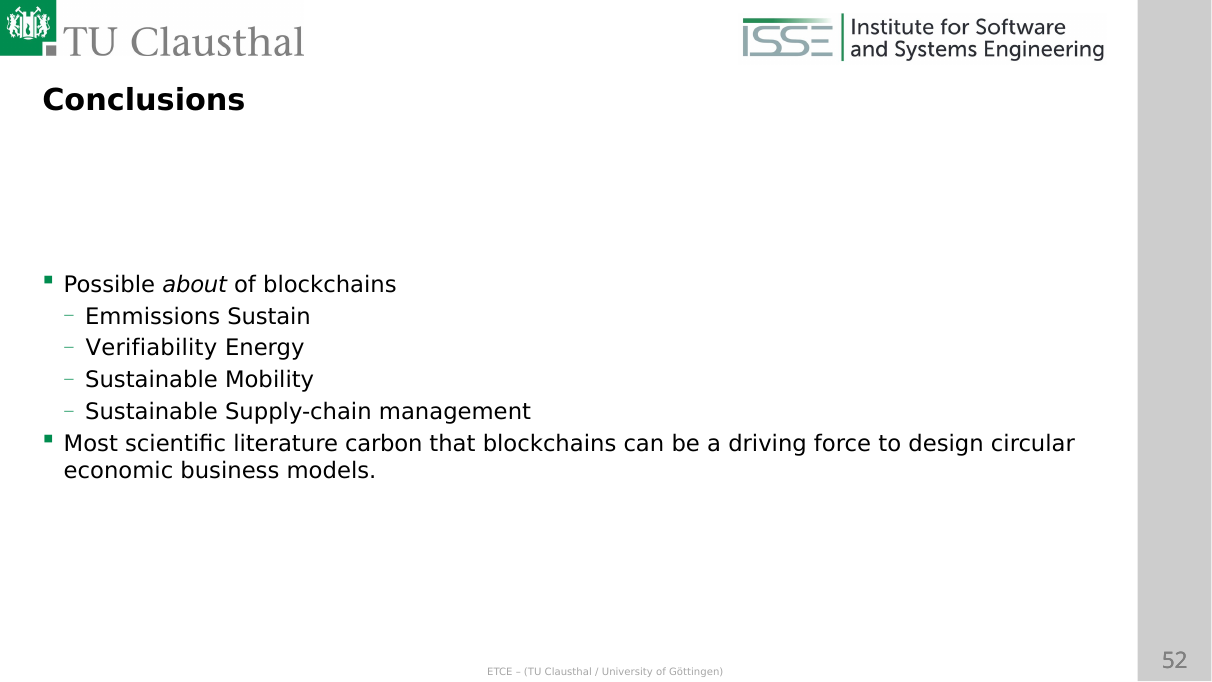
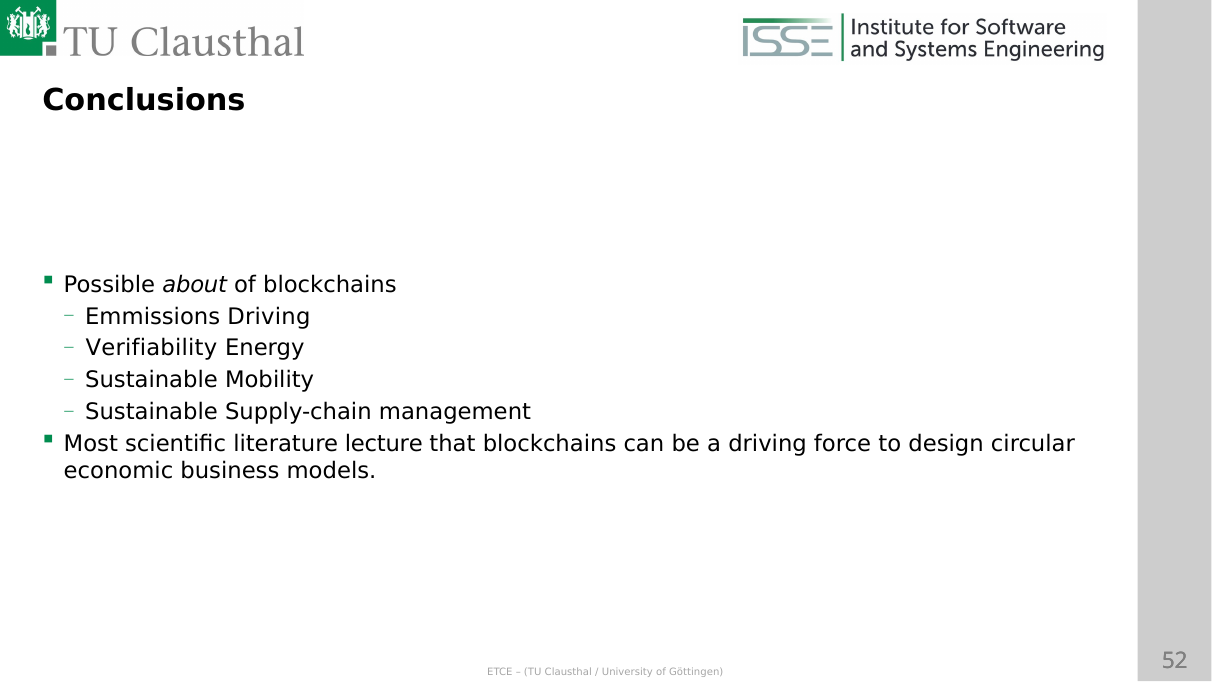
Emmissions Sustain: Sustain -> Driving
carbon: carbon -> lecture
